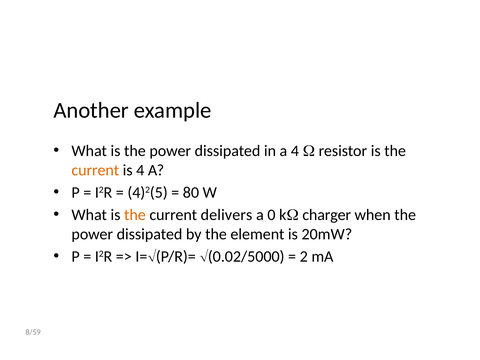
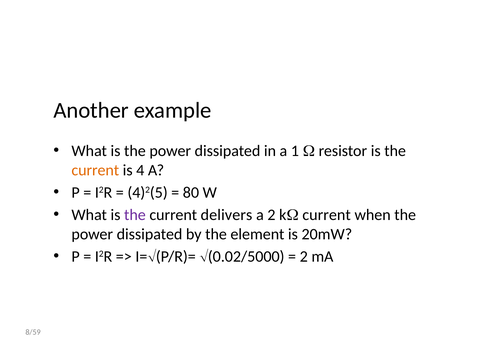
a 4: 4 -> 1
the at (135, 215) colour: orange -> purple
a 0: 0 -> 2
k charger: charger -> current
